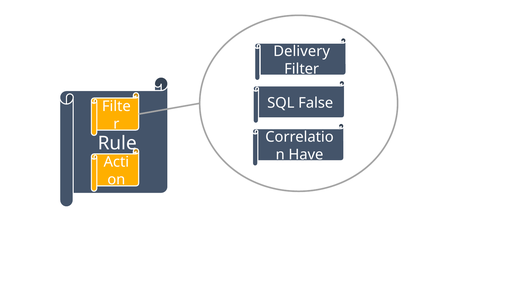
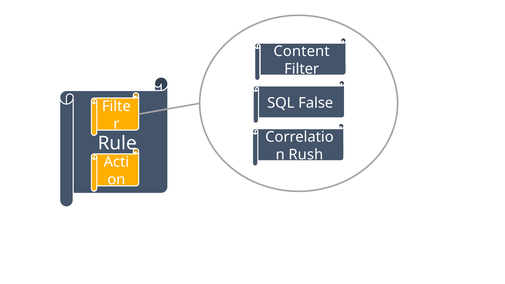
Delivery: Delivery -> Content
Have: Have -> Rush
